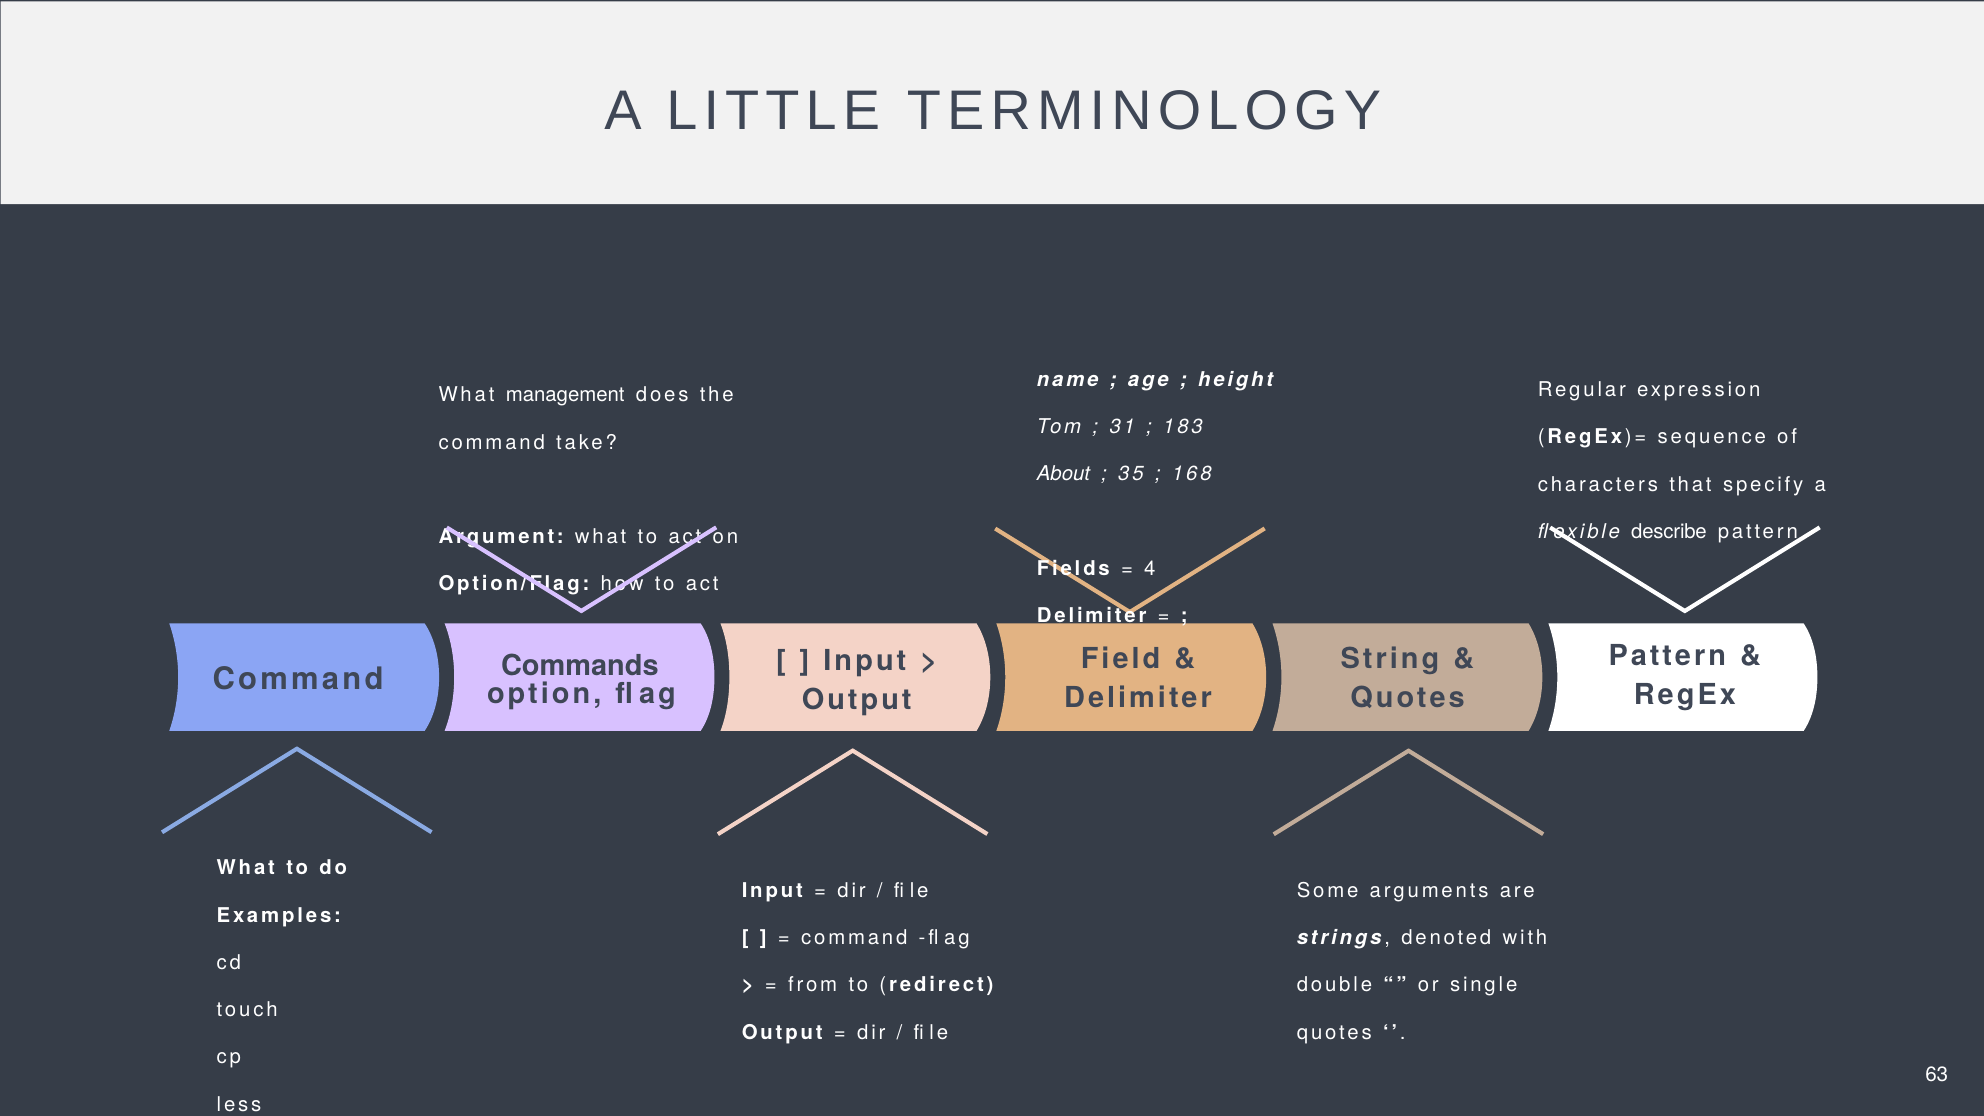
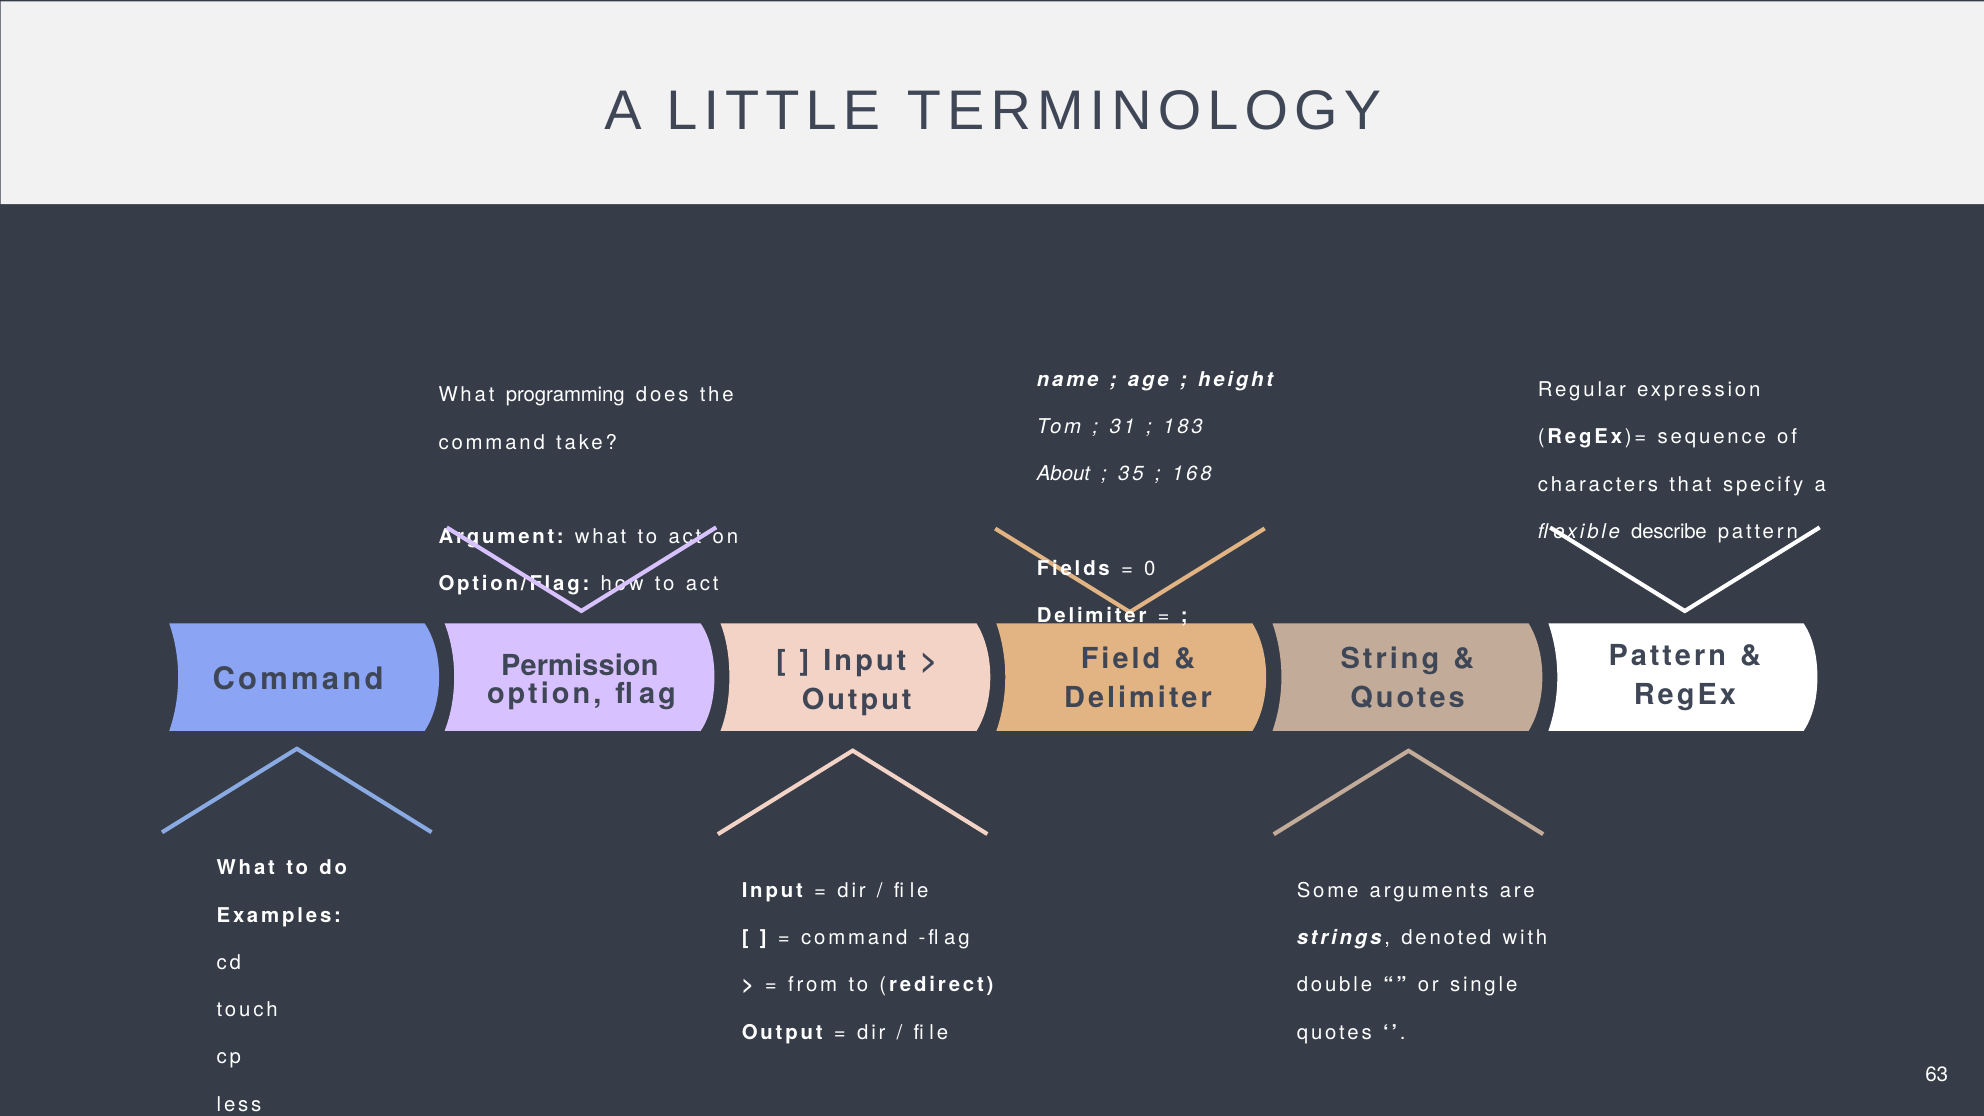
management: management -> programming
4: 4 -> 0
Commands: Commands -> Permission
